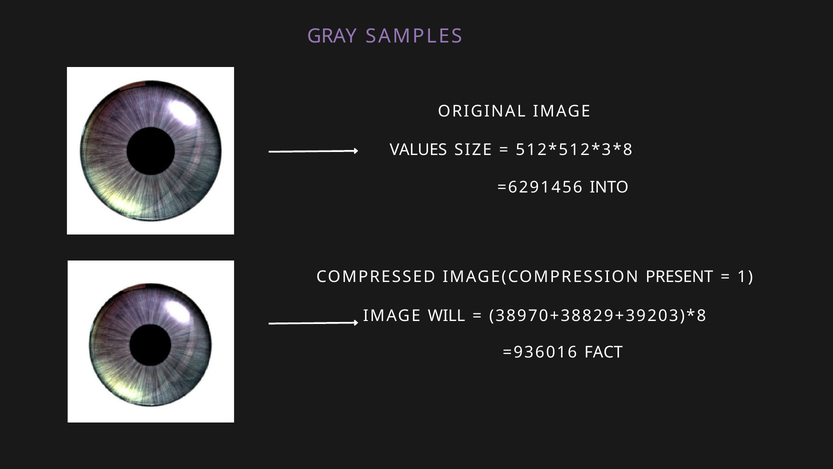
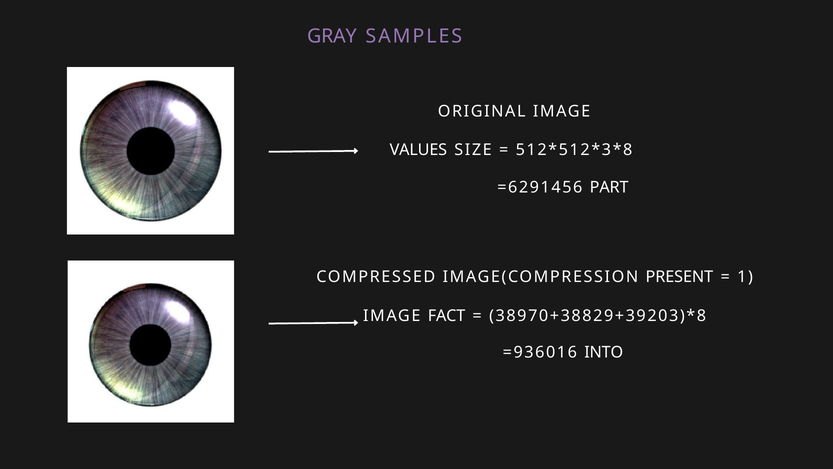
INTO: INTO -> PART
WILL: WILL -> FACT
FACT: FACT -> INTO
